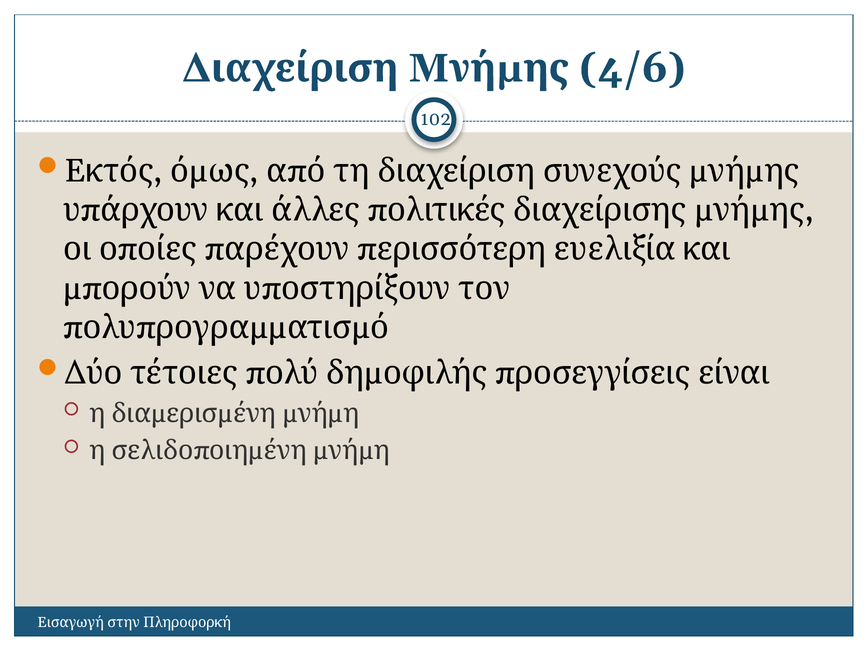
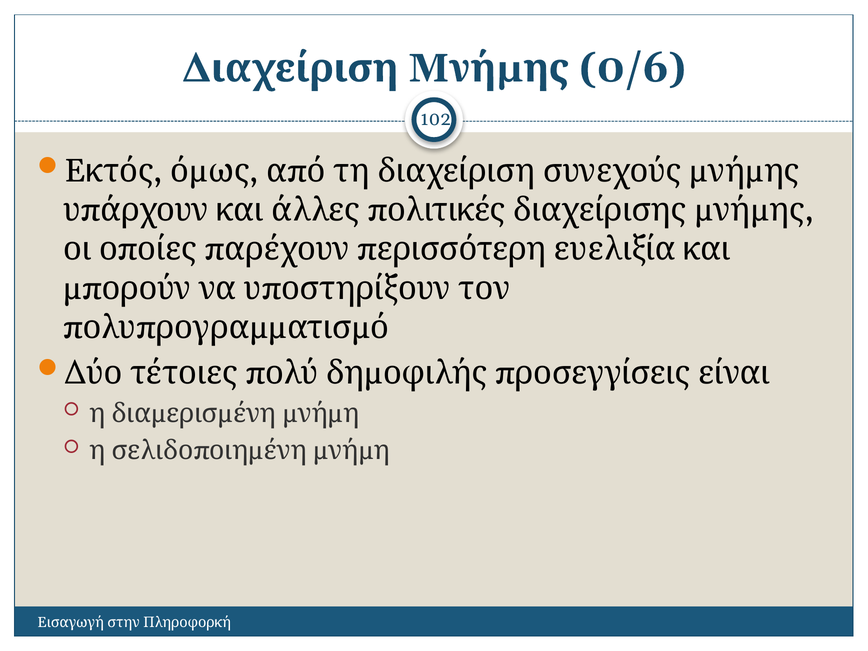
4/6: 4/6 -> 0/6
